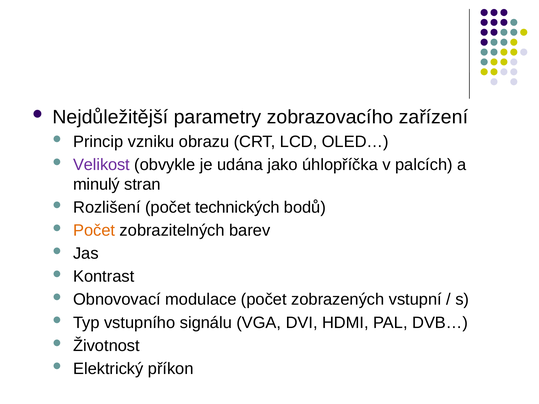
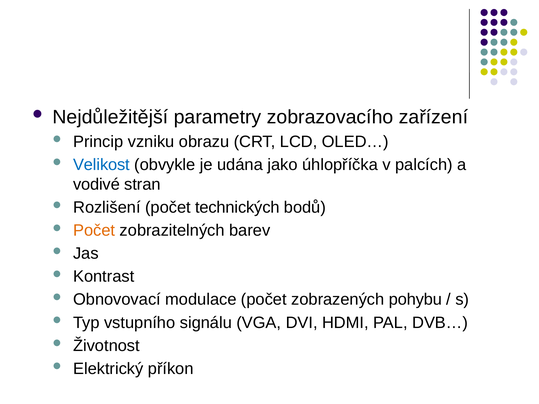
Velikost colour: purple -> blue
minulý: minulý -> vodivé
vstupní: vstupní -> pohybu
